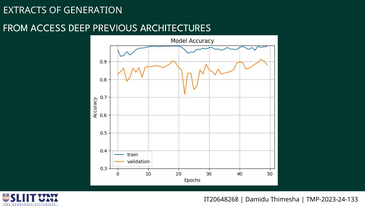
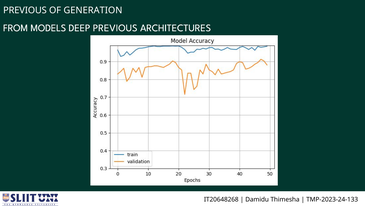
EXTRACTS at (25, 10): EXTRACTS -> PREVIOUS
ACCESS: ACCESS -> MODELS
